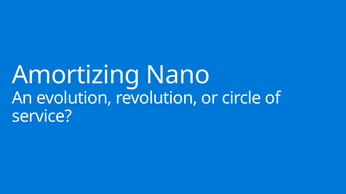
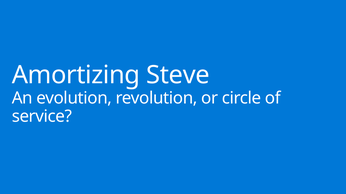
Nano: Nano -> Steve
